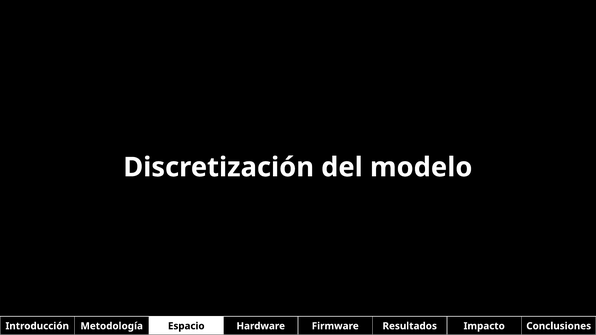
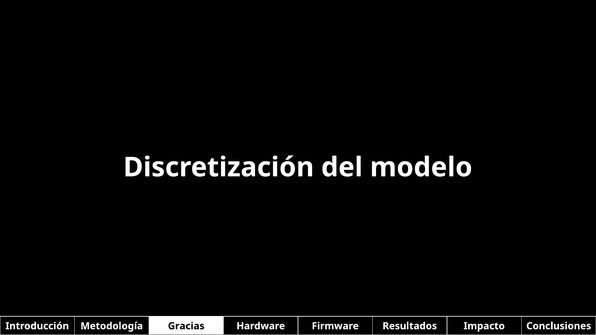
Espacio: Espacio -> Gracias
